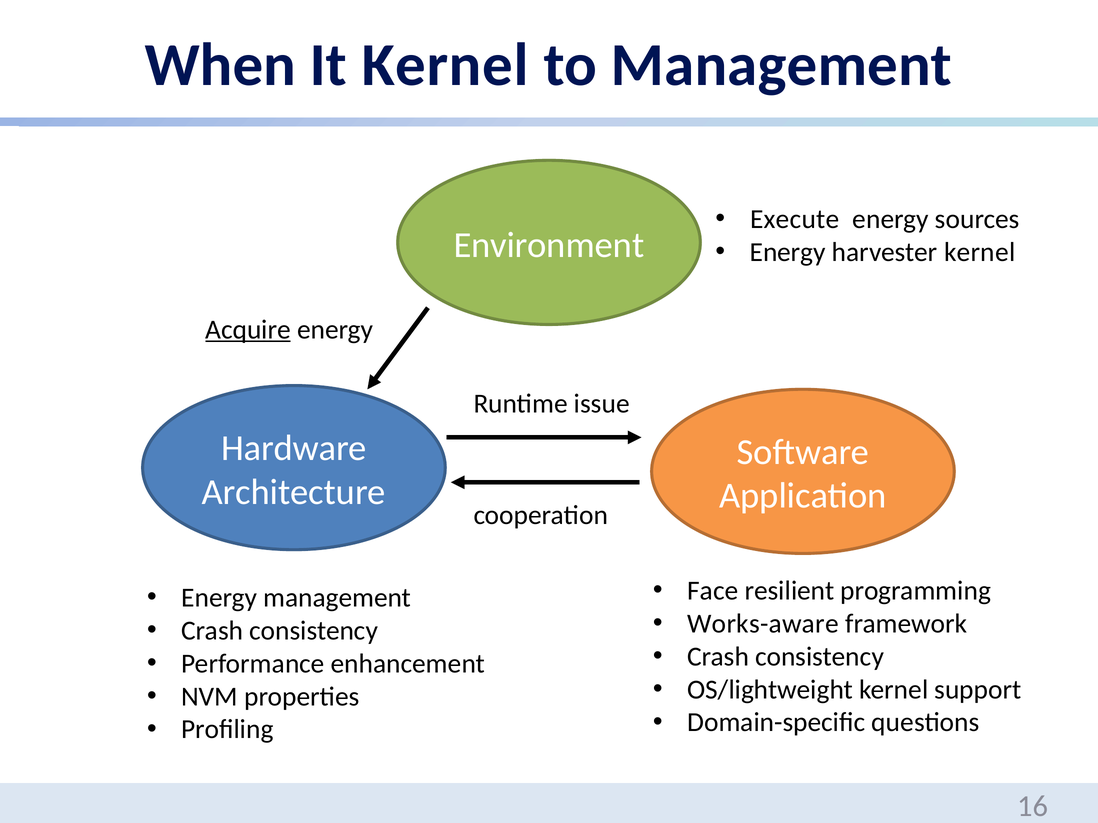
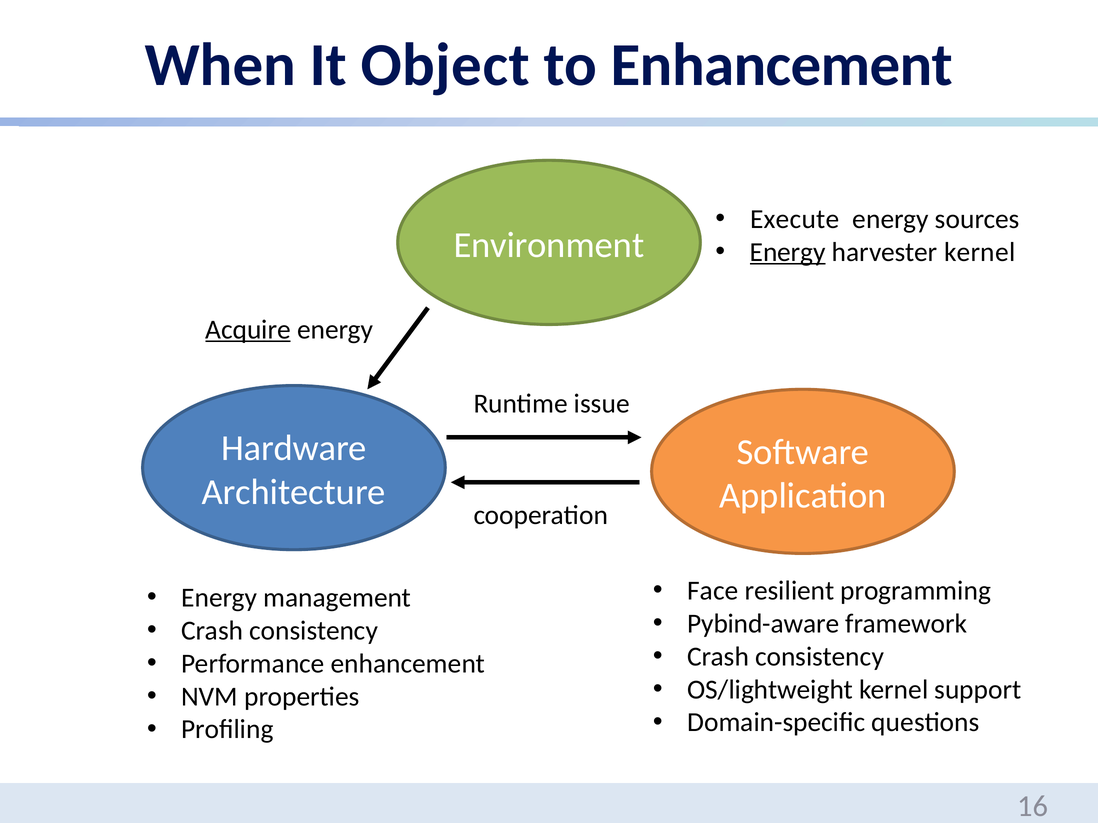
It Kernel: Kernel -> Object
to Management: Management -> Enhancement
Energy at (788, 252) underline: none -> present
Works-aware: Works-aware -> Pybind-aware
